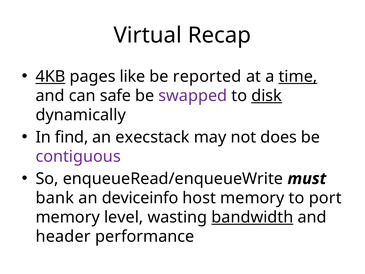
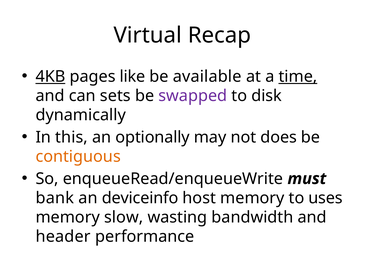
reported: reported -> available
safe: safe -> sets
disk underline: present -> none
find: find -> this
execstack: execstack -> optionally
contiguous colour: purple -> orange
port: port -> uses
level: level -> slow
bandwidth underline: present -> none
